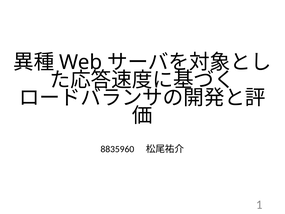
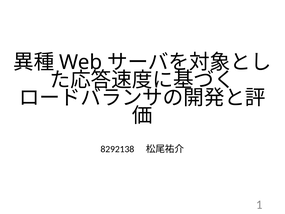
8835960: 8835960 -> 8292138
